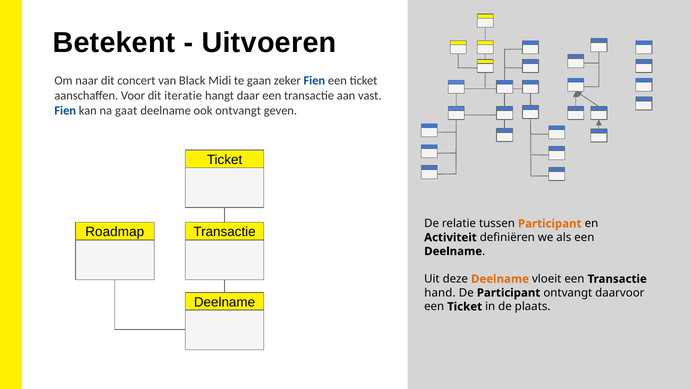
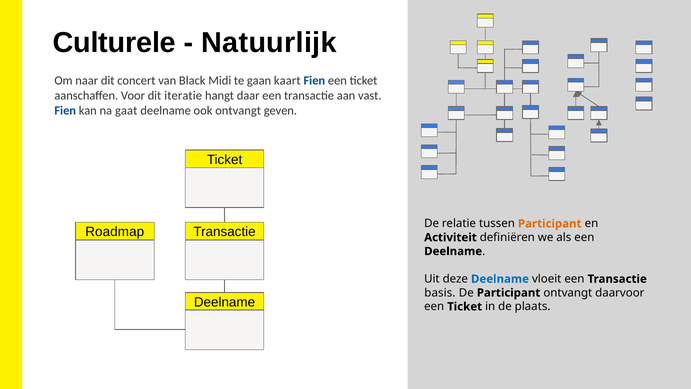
Betekent: Betekent -> Culturele
Uitvoeren: Uitvoeren -> Natuurlijk
zeker: zeker -> kaart
Deelname at (500, 279) colour: orange -> blue
hand: hand -> basis
